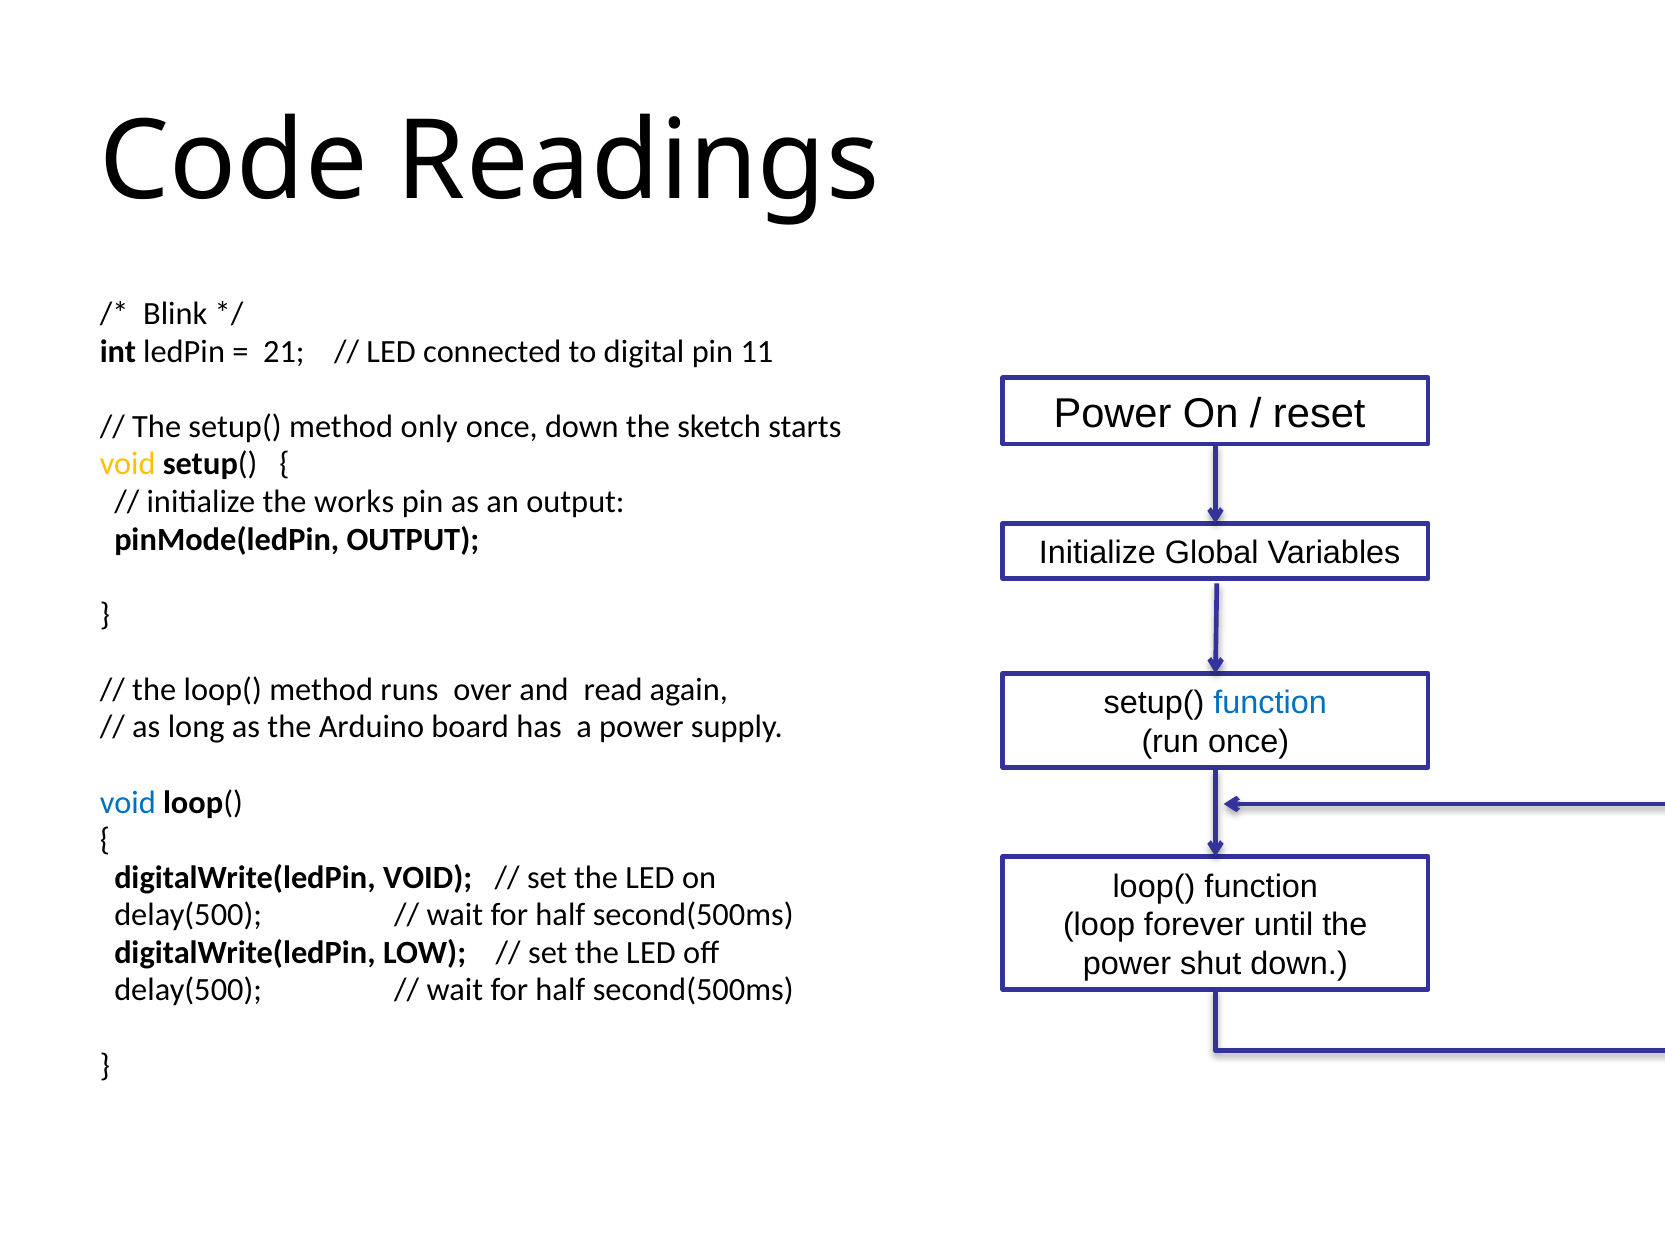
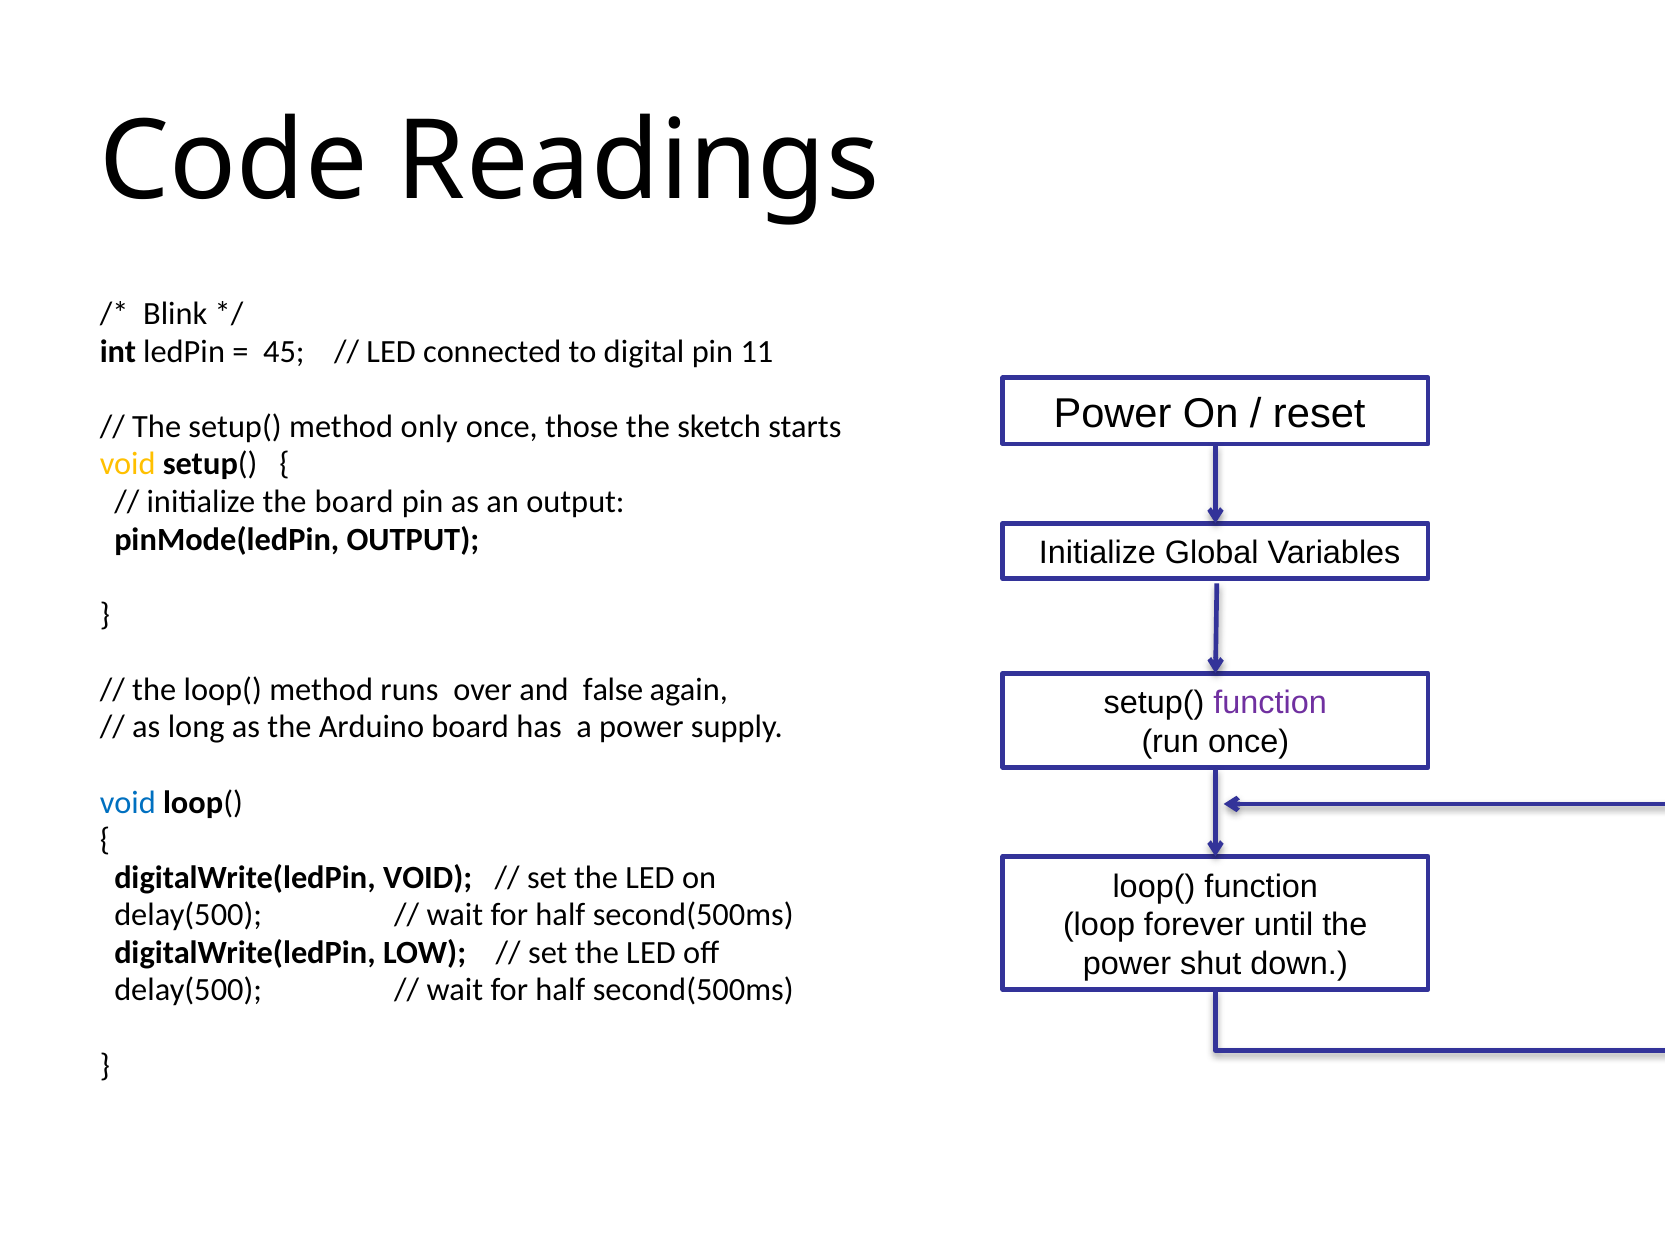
21: 21 -> 45
once down: down -> those
the works: works -> board
read: read -> false
function at (1270, 703) colour: blue -> purple
